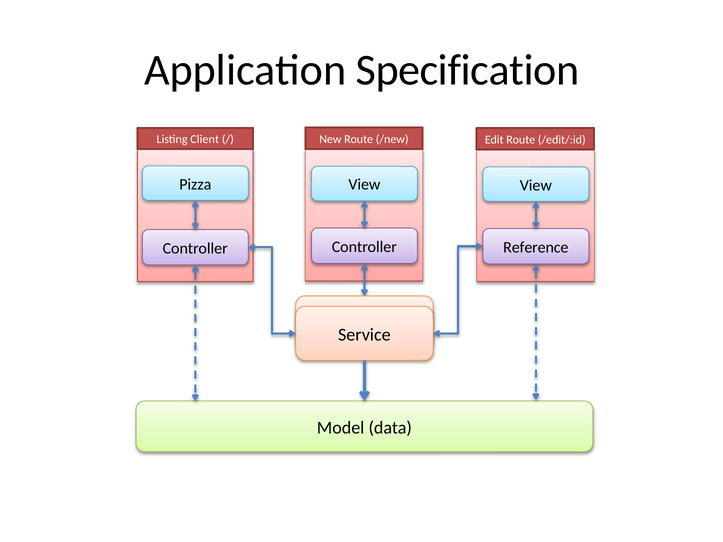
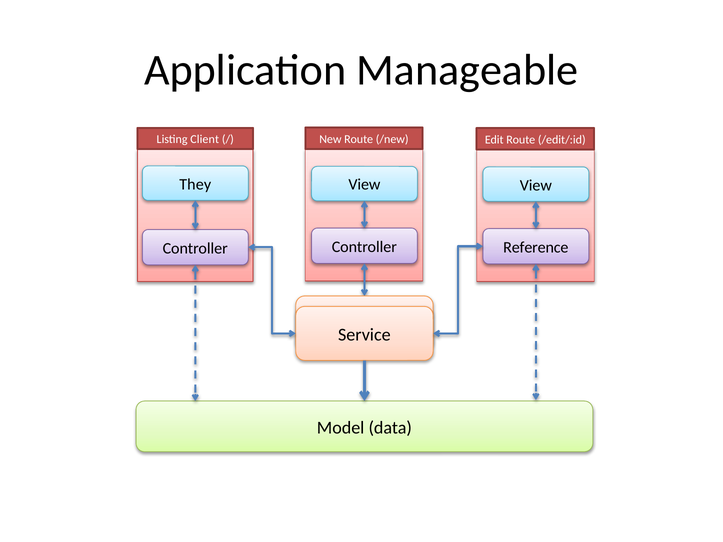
Specification: Specification -> Manageable
Pizza: Pizza -> They
